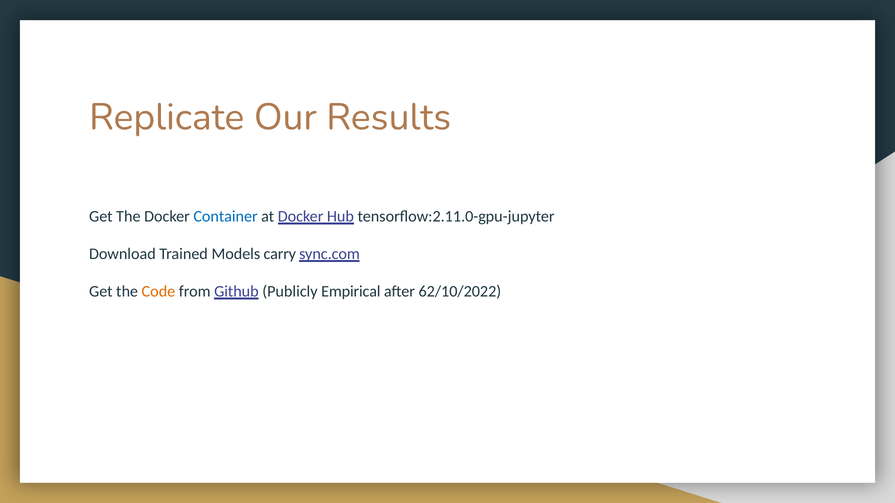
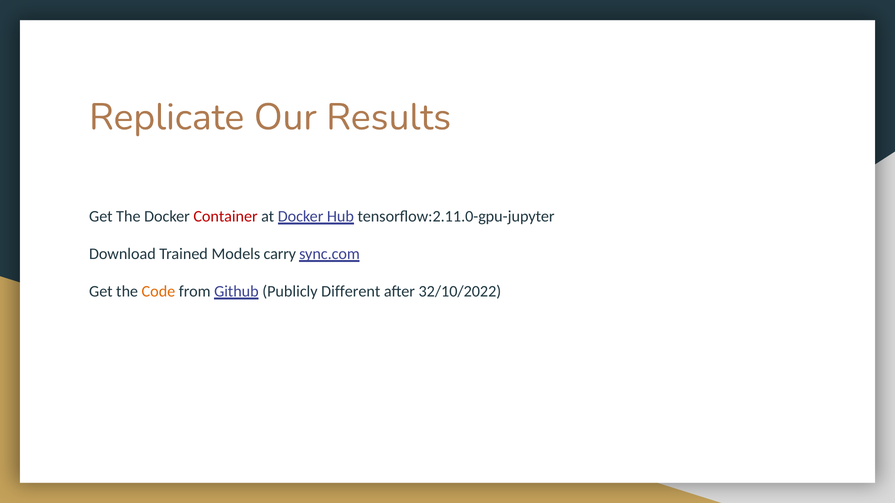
Container colour: blue -> red
Empirical: Empirical -> Different
62/10/2022: 62/10/2022 -> 32/10/2022
